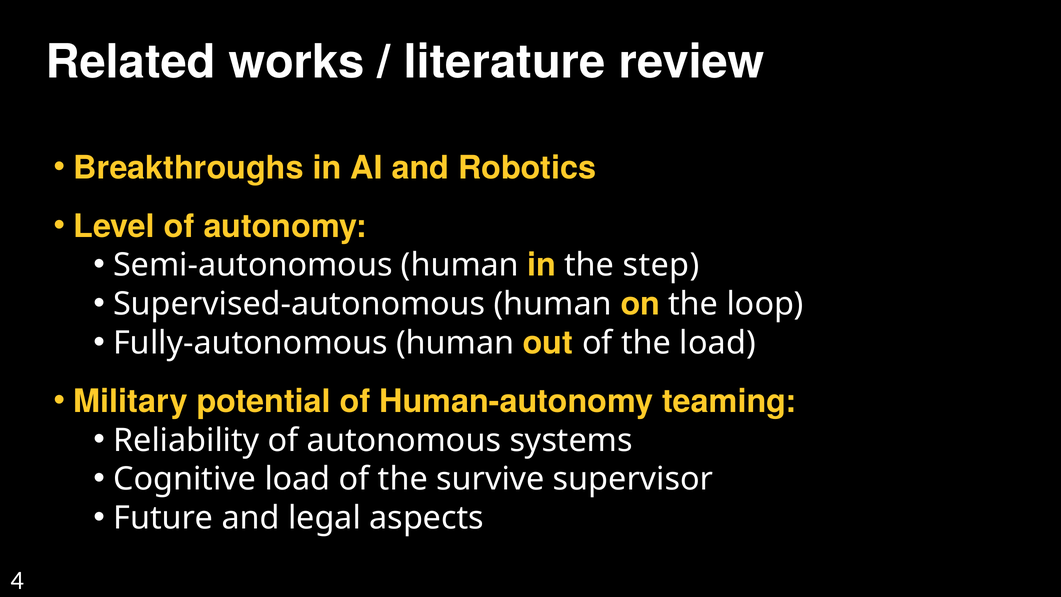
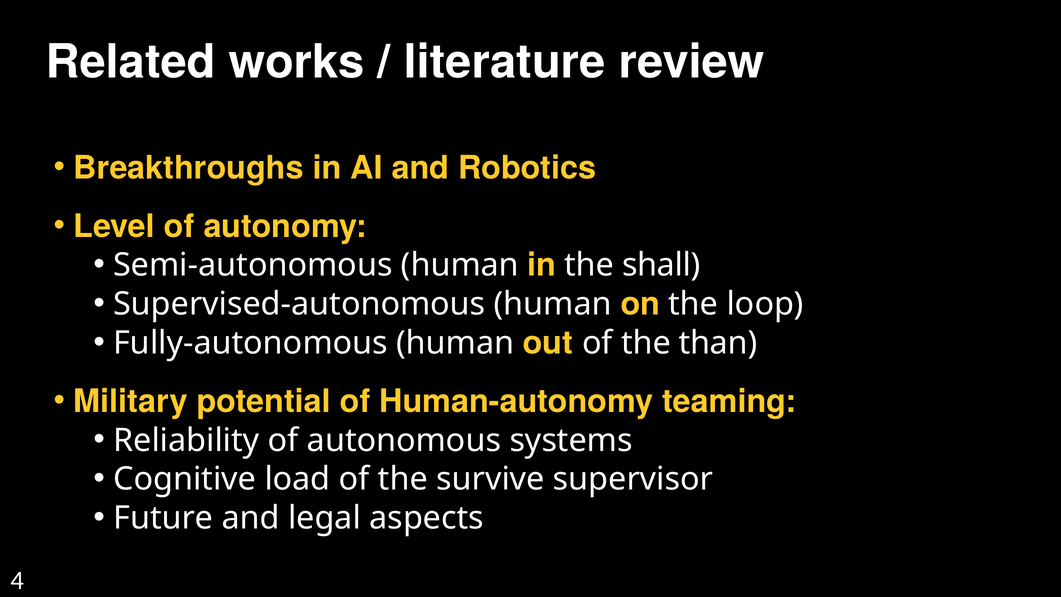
step: step -> shall
the load: load -> than
